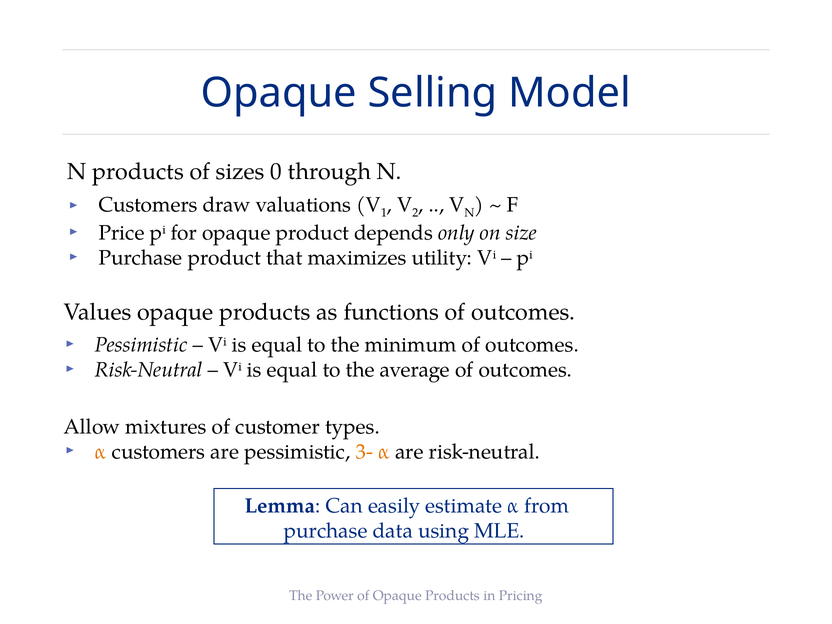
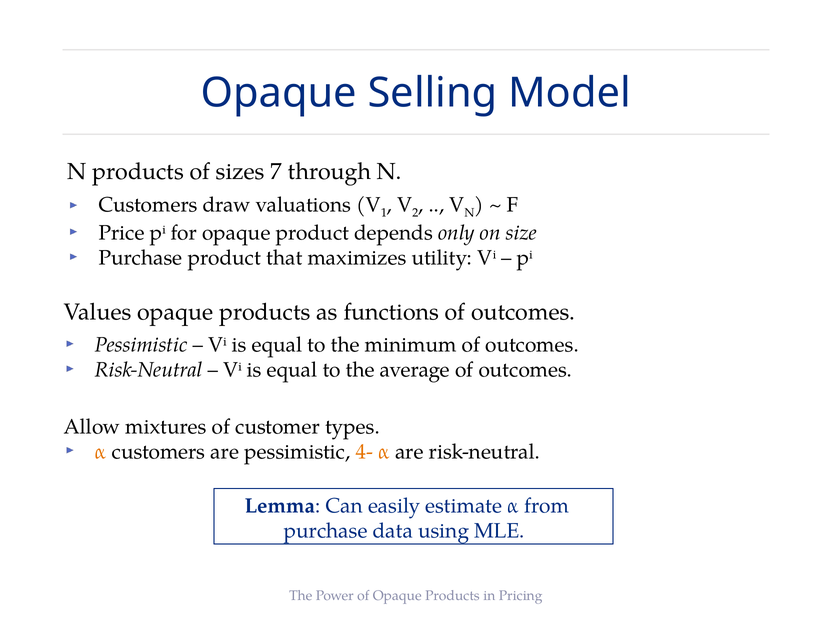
0: 0 -> 7
3-: 3- -> 4-
